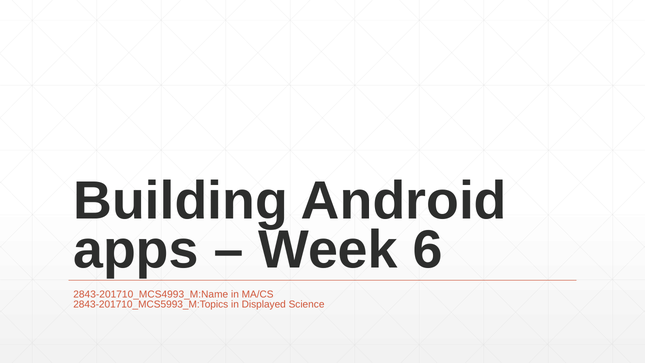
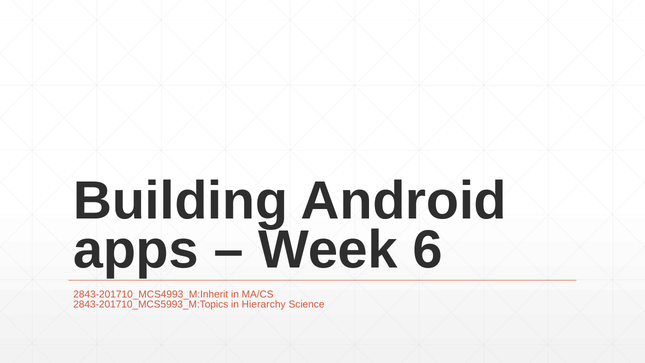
2843-201710_MCS4993_M:Name: 2843-201710_MCS4993_M:Name -> 2843-201710_MCS4993_M:Inherit
Displayed: Displayed -> Hierarchy
